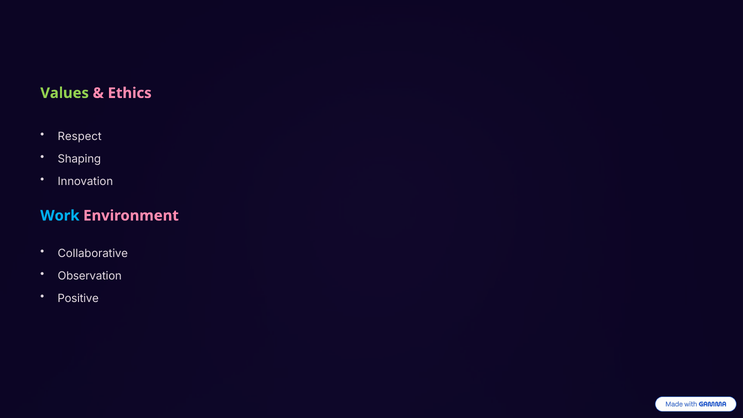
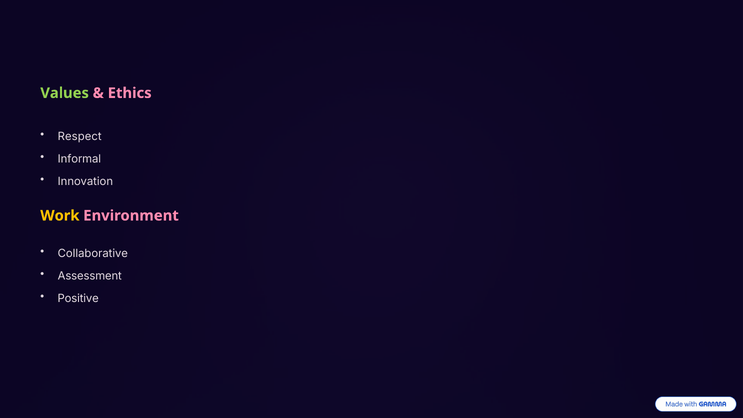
Shaping: Shaping -> Informal
Work colour: light blue -> yellow
Observation: Observation -> Assessment
